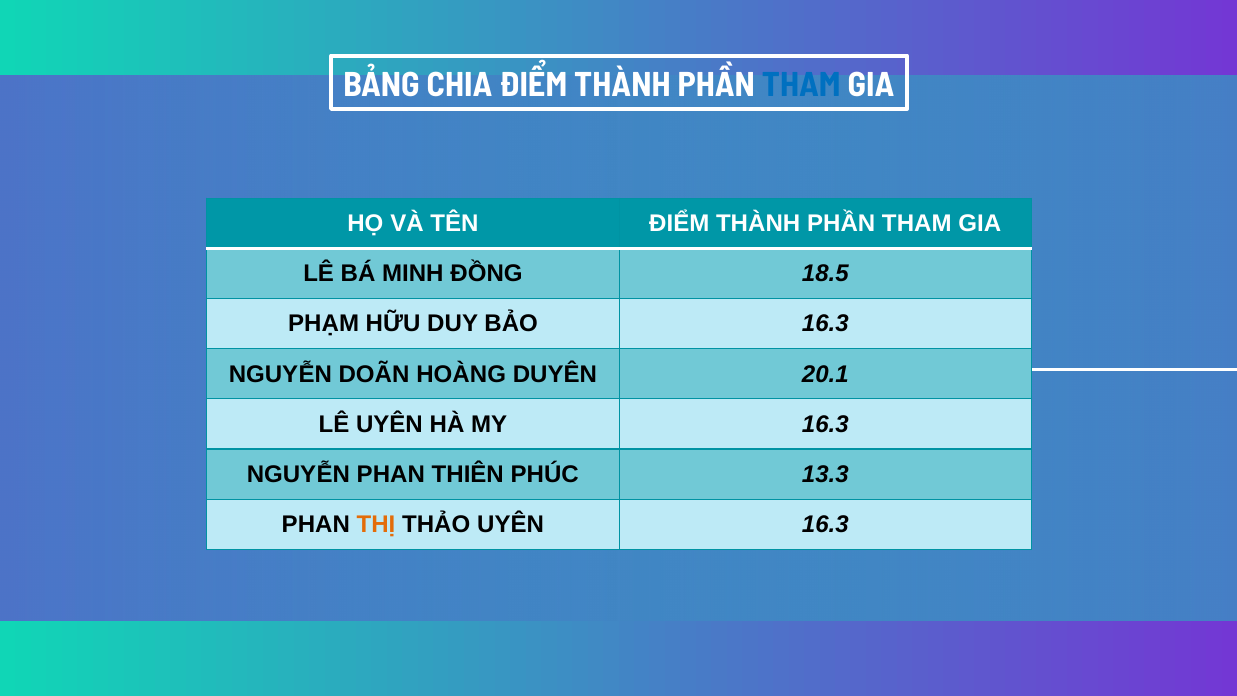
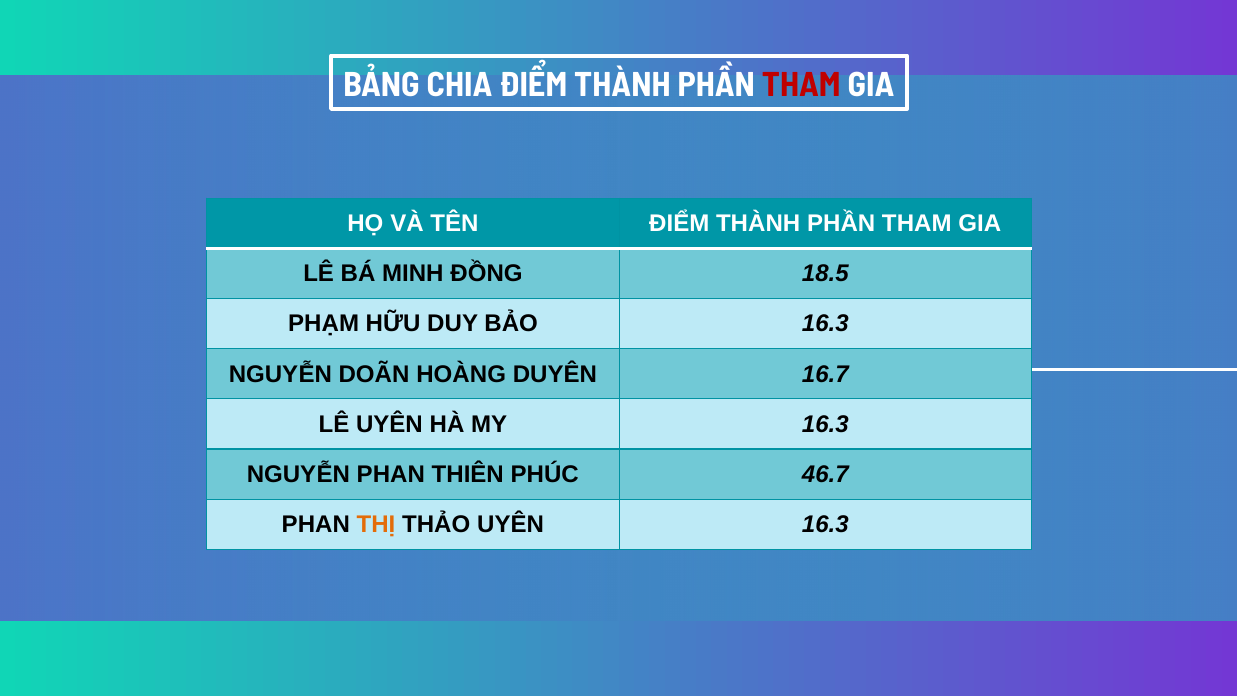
THAM at (801, 85) colour: blue -> red
20.1: 20.1 -> 16.7
13.3: 13.3 -> 46.7
